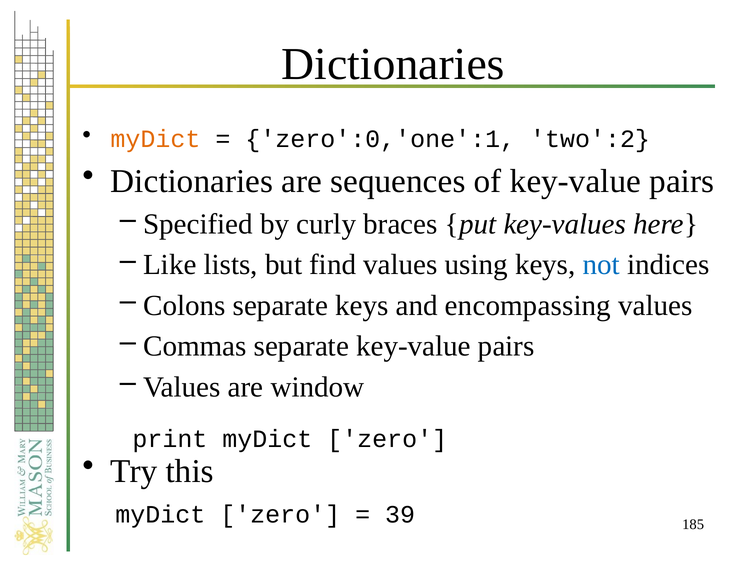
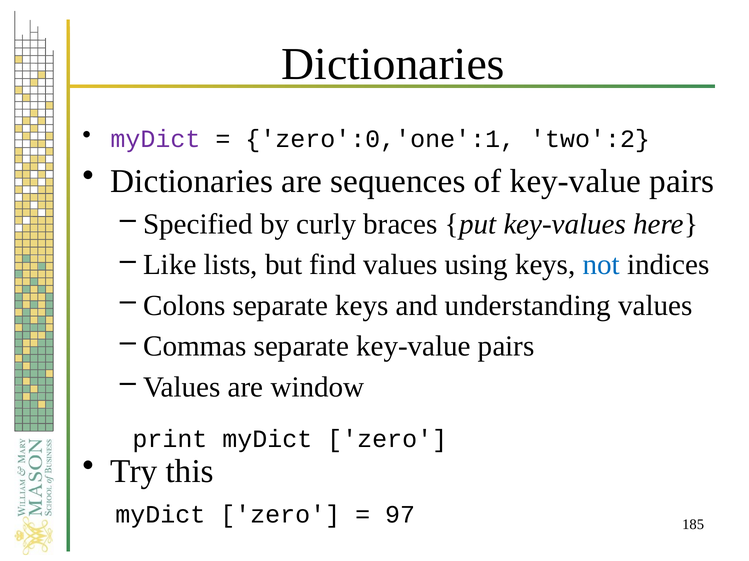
myDict at (155, 139) colour: orange -> purple
encompassing: encompassing -> understanding
39: 39 -> 97
